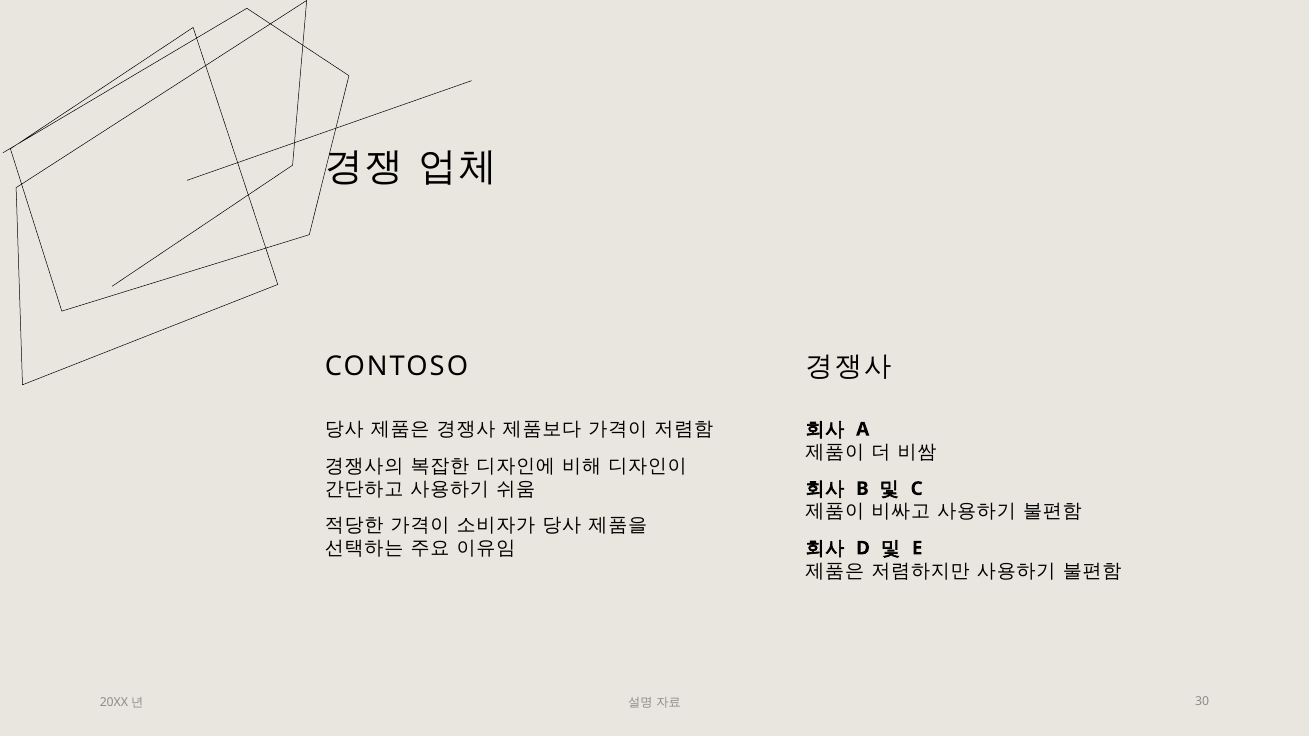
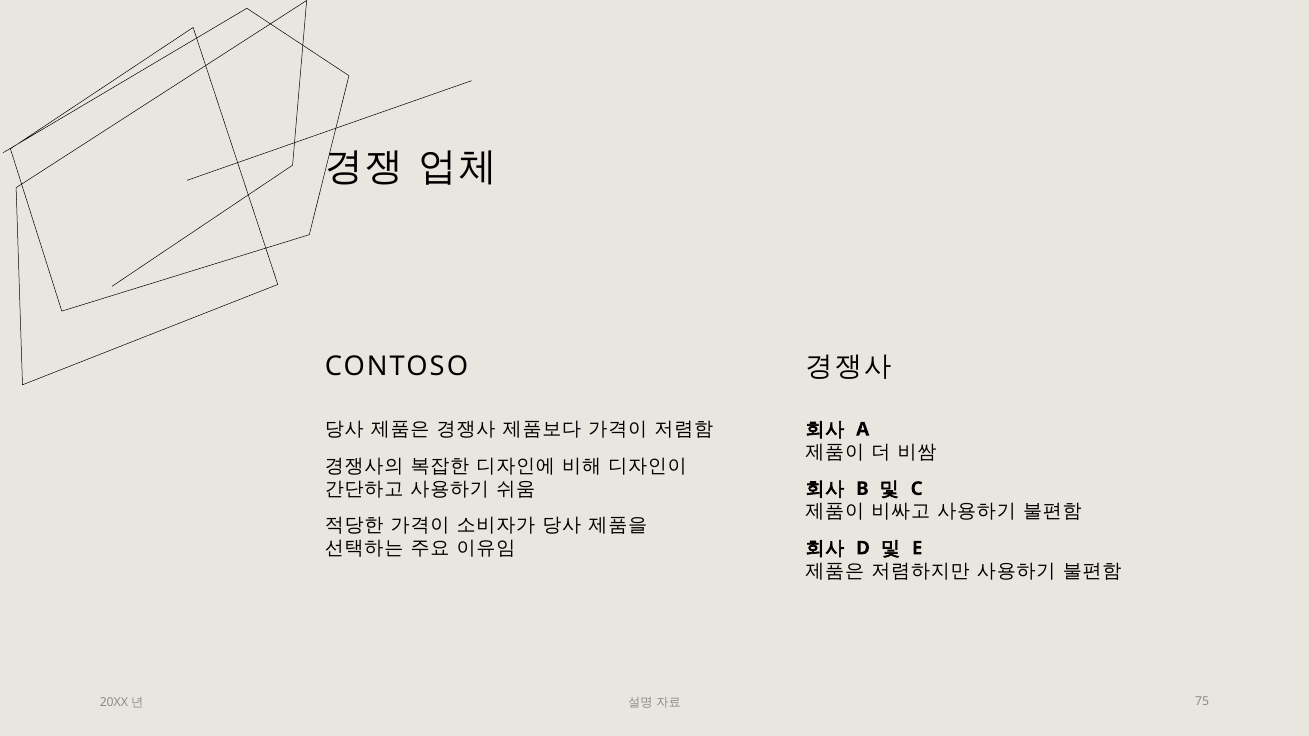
30: 30 -> 75
